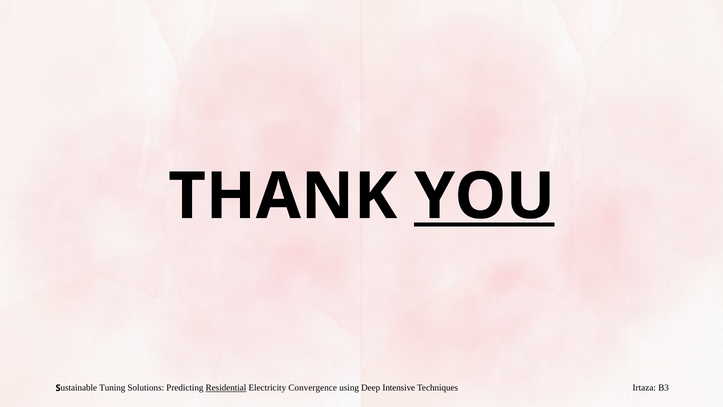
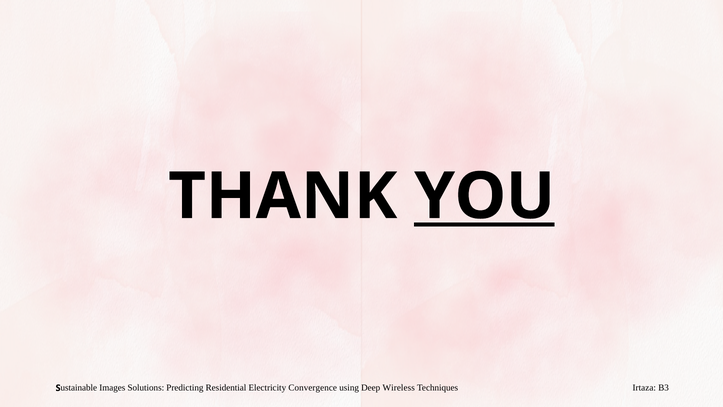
Tuning: Tuning -> Images
Residential underline: present -> none
Intensive: Intensive -> Wireless
